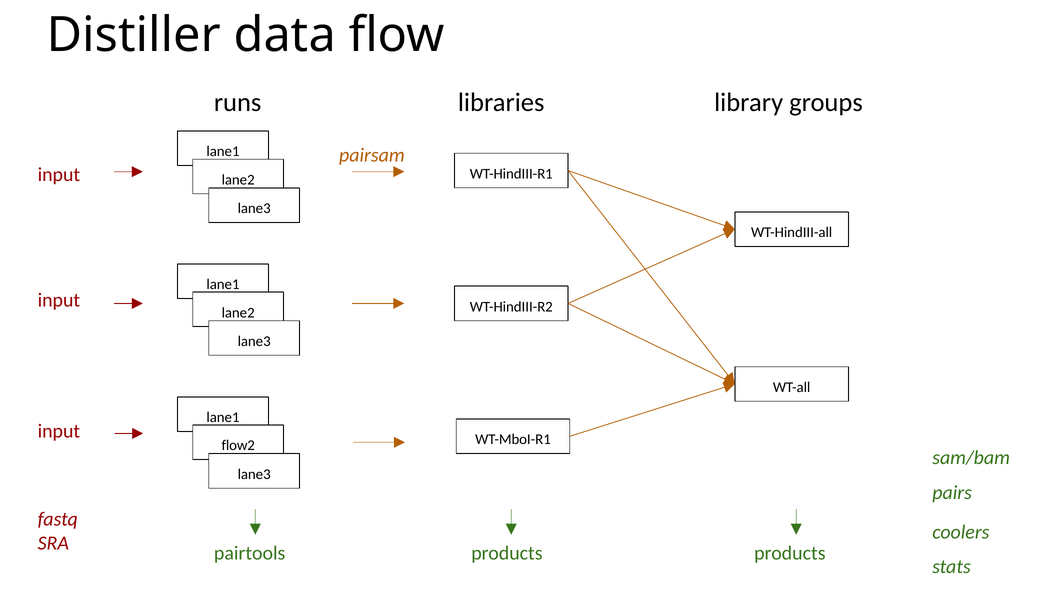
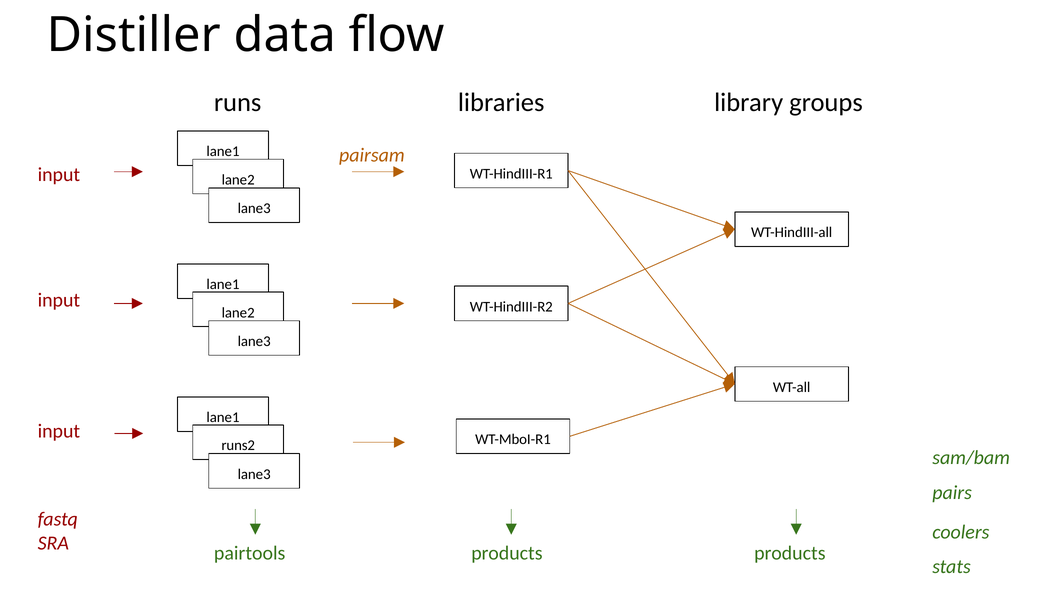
flow2: flow2 -> runs2
